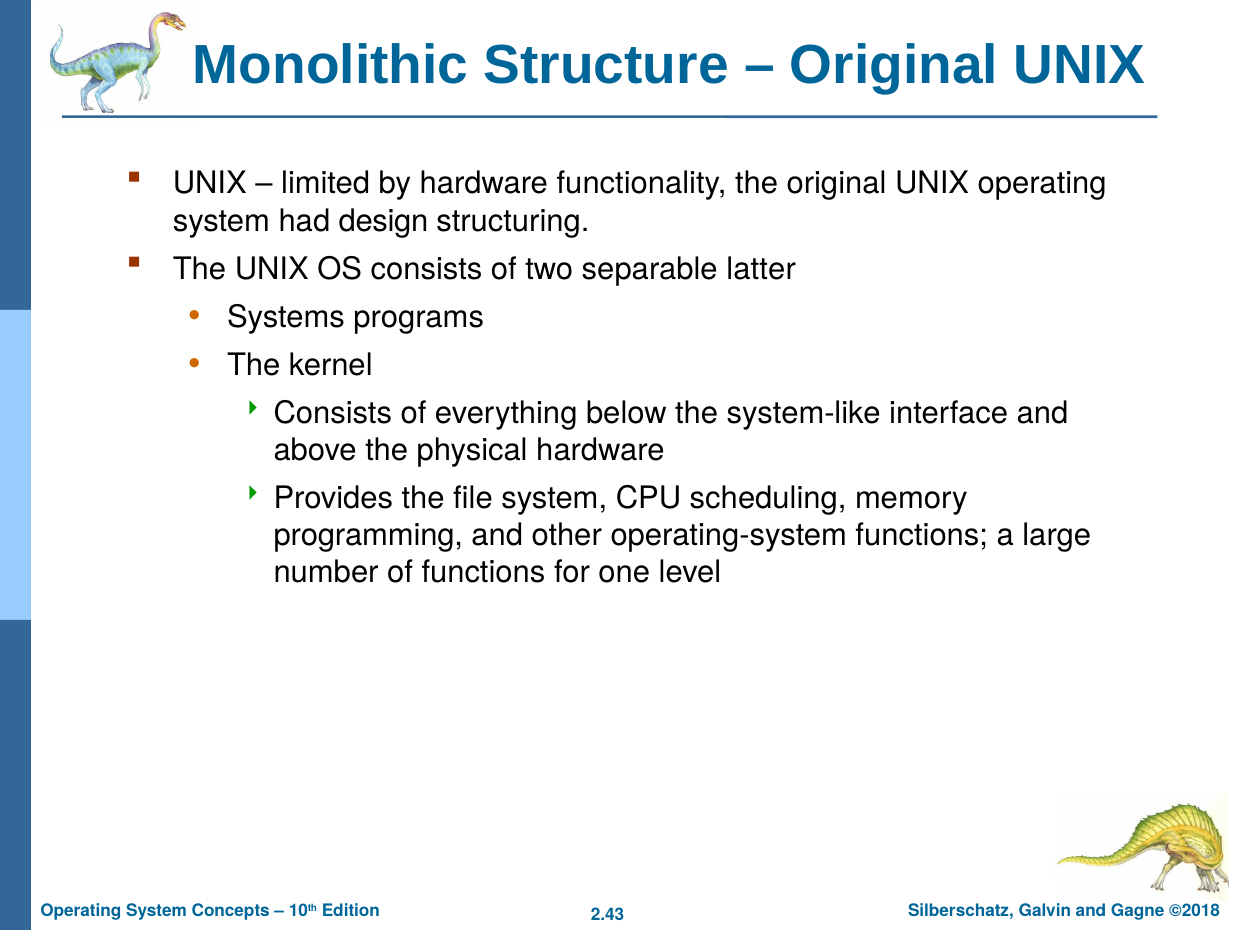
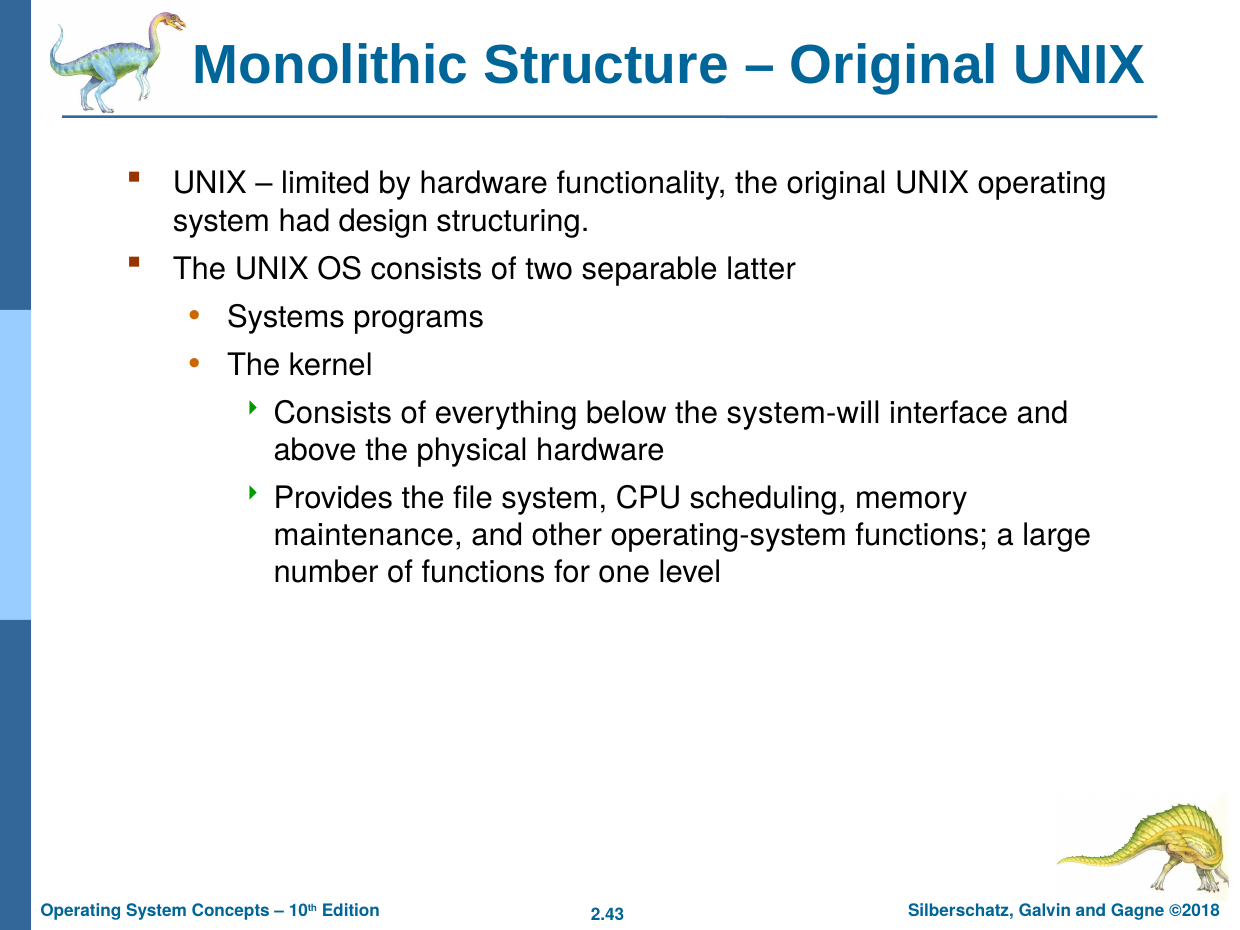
system-like: system-like -> system-will
programming: programming -> maintenance
